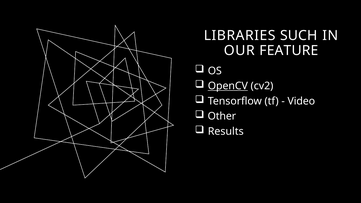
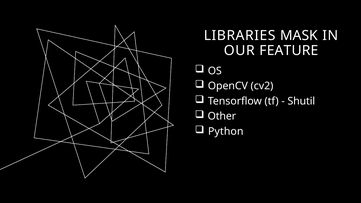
SUCH: SUCH -> MASK
OpenCV underline: present -> none
Video: Video -> Shutil
Results: Results -> Python
